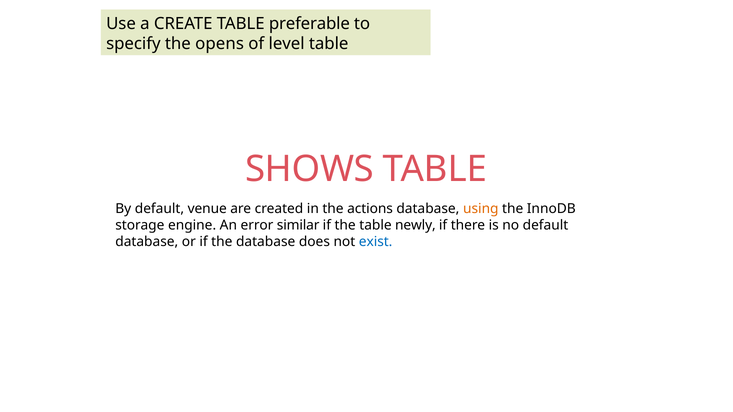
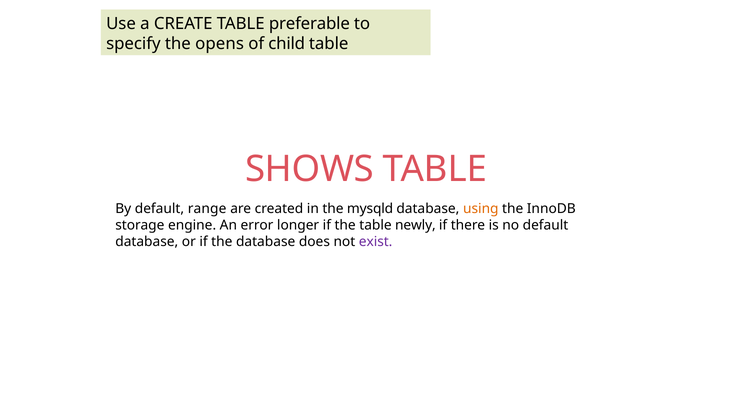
level: level -> child
venue: venue -> range
actions: actions -> mysqld
similar: similar -> longer
exist colour: blue -> purple
